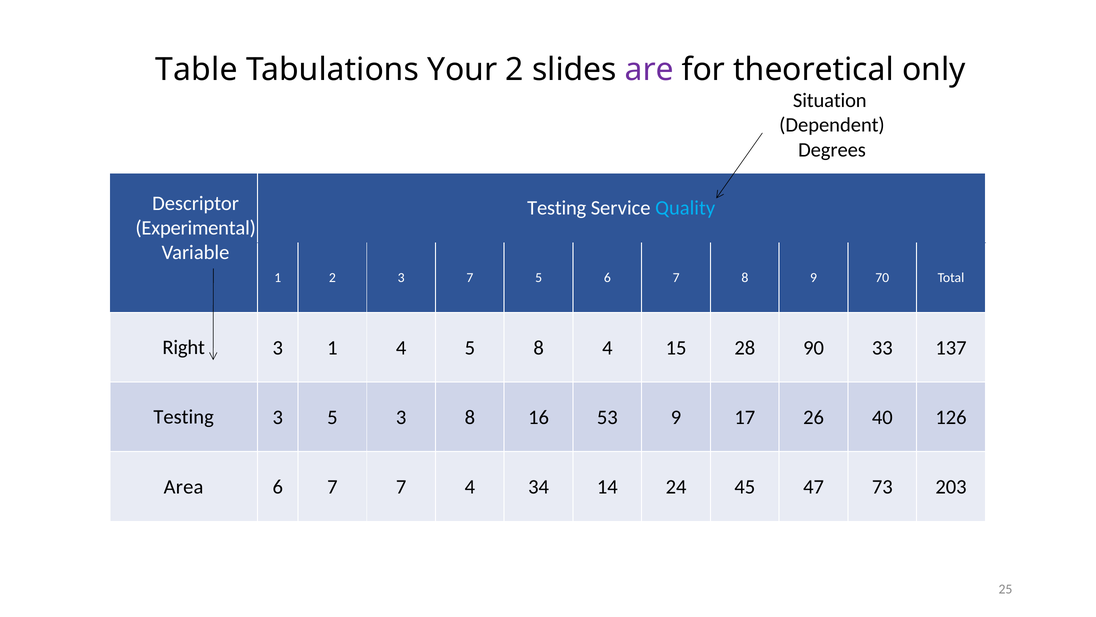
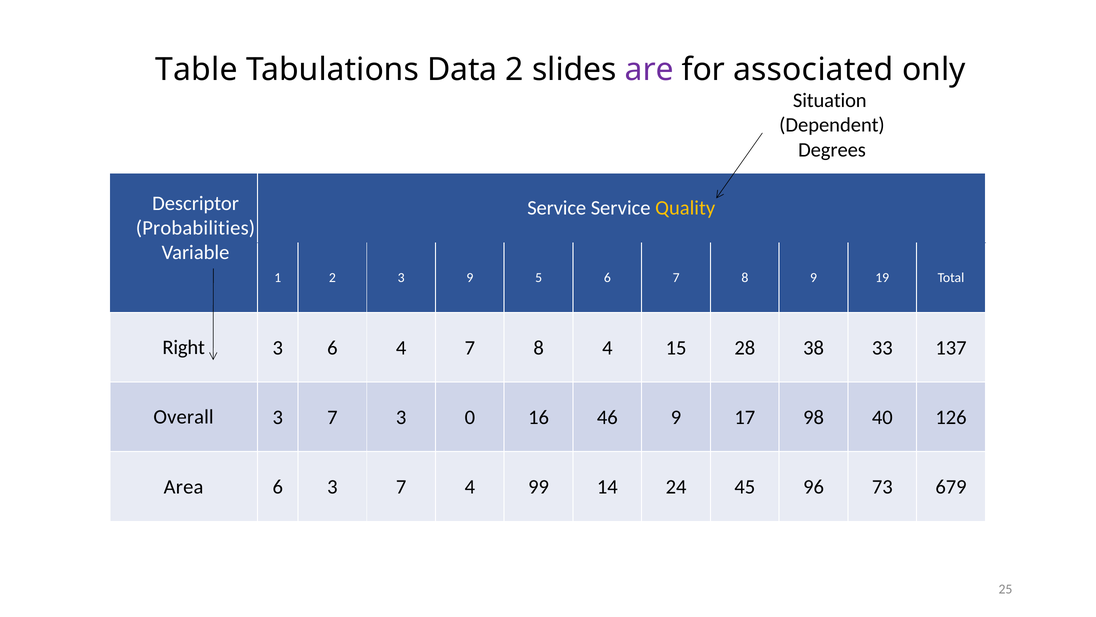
Your: Your -> Data
theoretical: theoretical -> associated
Testing at (557, 208): Testing -> Service
Quality colour: light blue -> yellow
Experimental: Experimental -> Probabilities
3 7: 7 -> 9
70: 70 -> 19
3 1: 1 -> 6
4 5: 5 -> 7
90: 90 -> 38
Testing at (184, 417): Testing -> Overall
5 at (332, 417): 5 -> 7
3 8: 8 -> 0
53: 53 -> 46
26: 26 -> 98
7 at (332, 487): 7 -> 3
34: 34 -> 99
47: 47 -> 96
203: 203 -> 679
